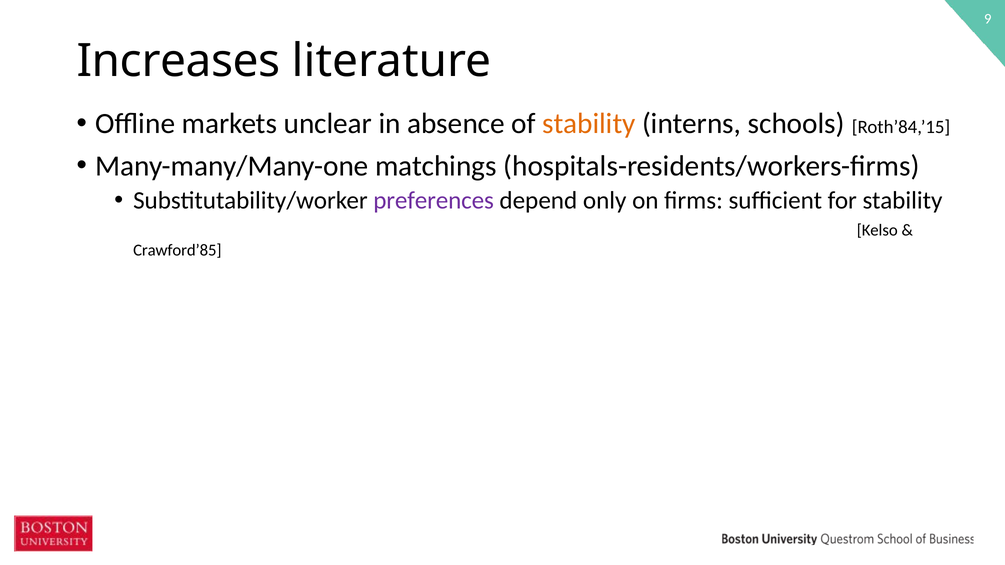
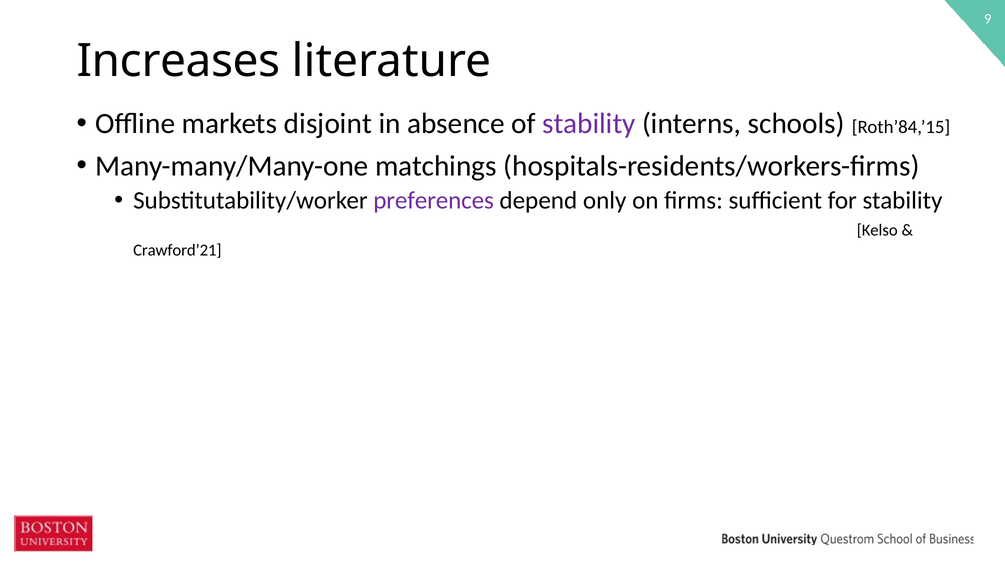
unclear: unclear -> disjoint
stability at (589, 124) colour: orange -> purple
Crawford’85: Crawford’85 -> Crawford’21
